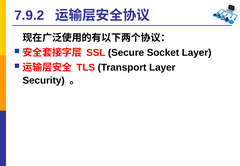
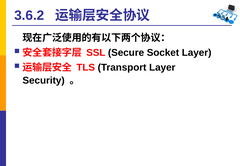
7.9.2: 7.9.2 -> 3.6.2
